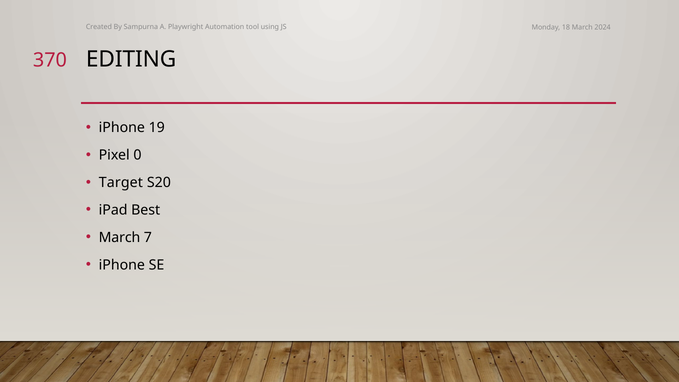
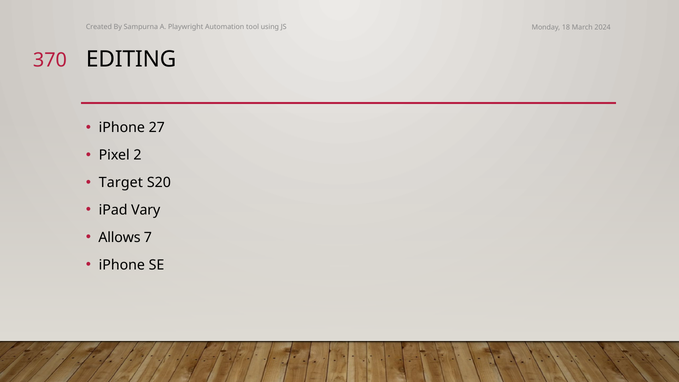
19: 19 -> 27
0: 0 -> 2
Best: Best -> Vary
March at (119, 238): March -> Allows
